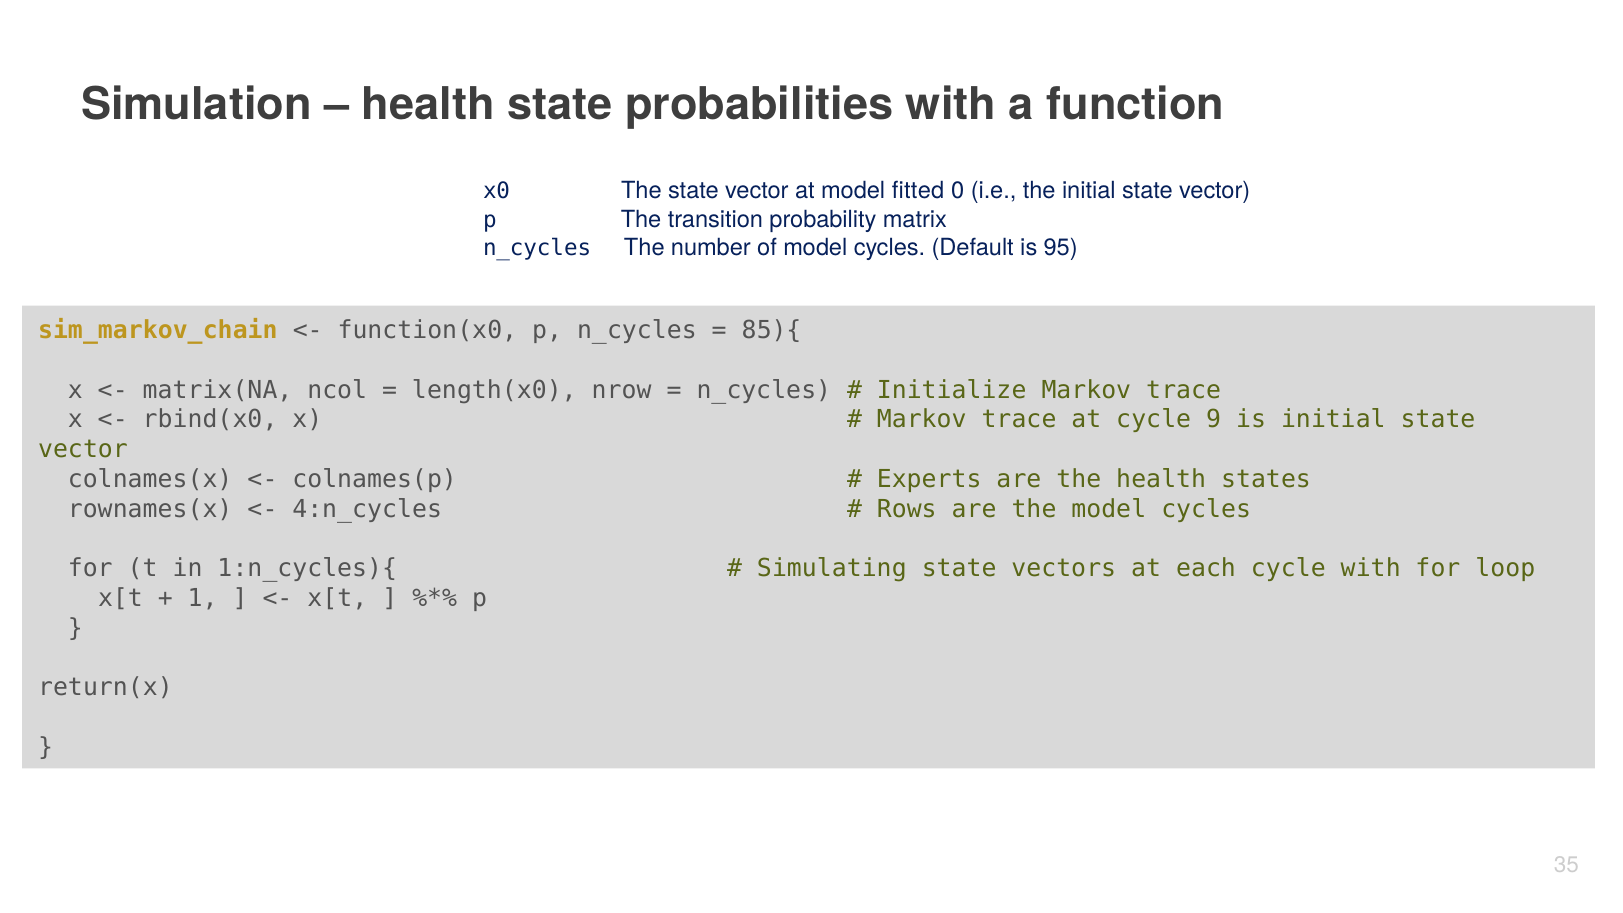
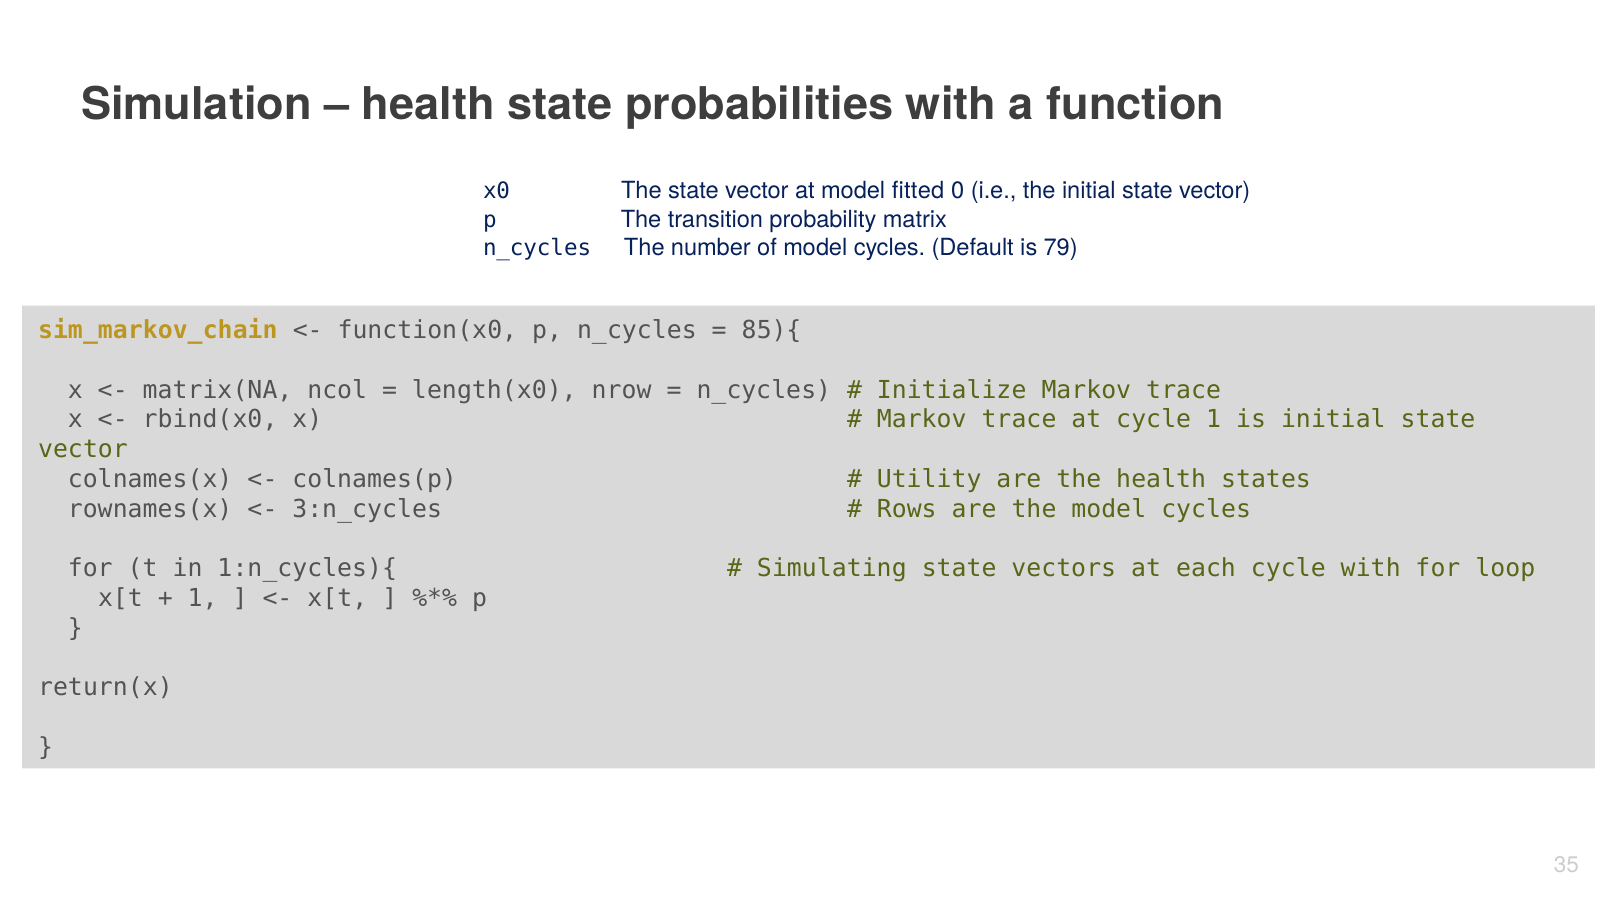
95: 95 -> 79
cycle 9: 9 -> 1
Experts: Experts -> Utility
4:n_cycles: 4:n_cycles -> 3:n_cycles
